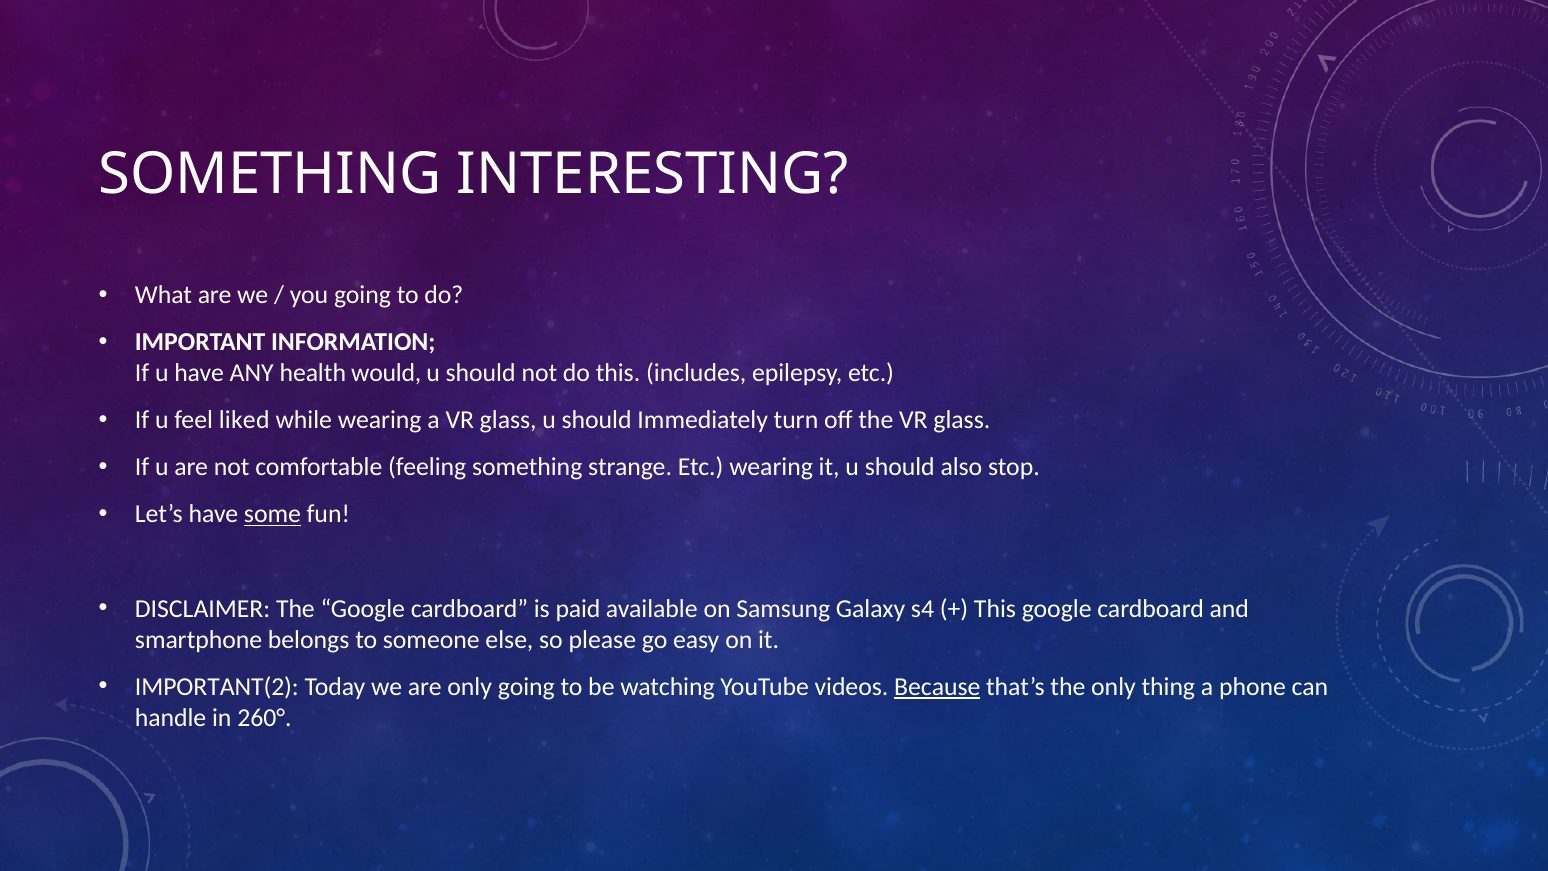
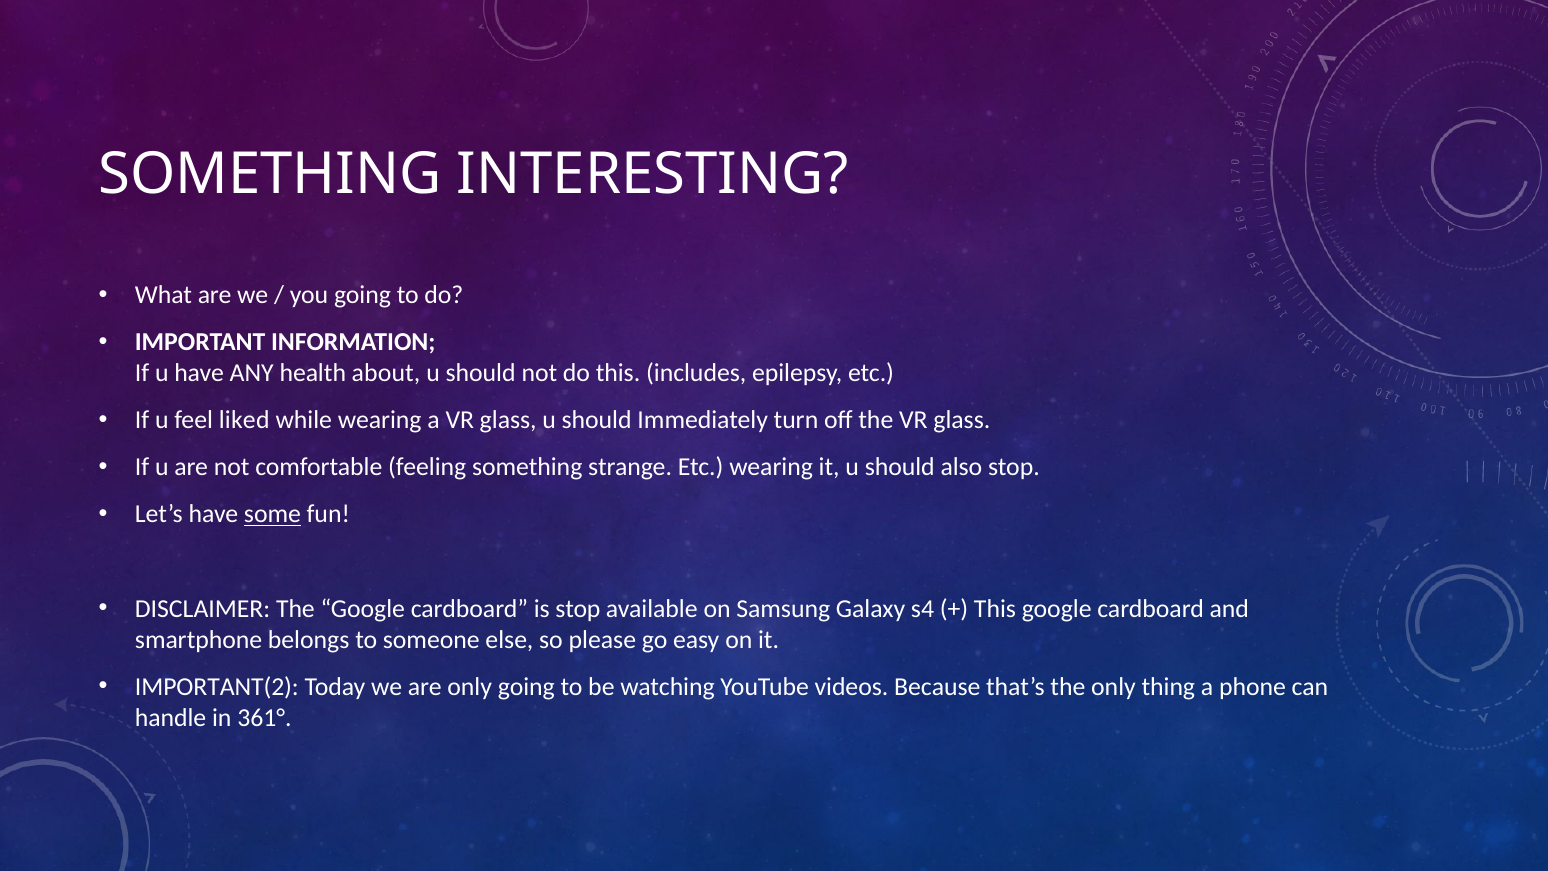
would: would -> about
is paid: paid -> stop
Because underline: present -> none
260°: 260° -> 361°
